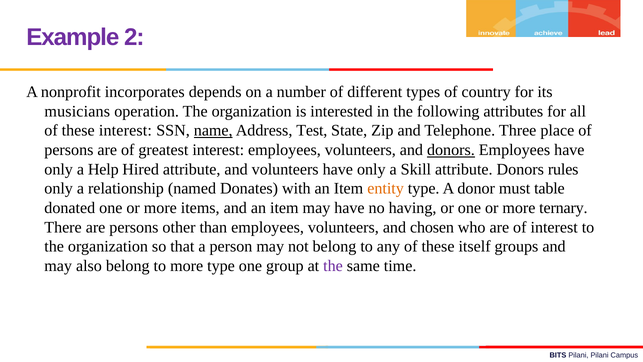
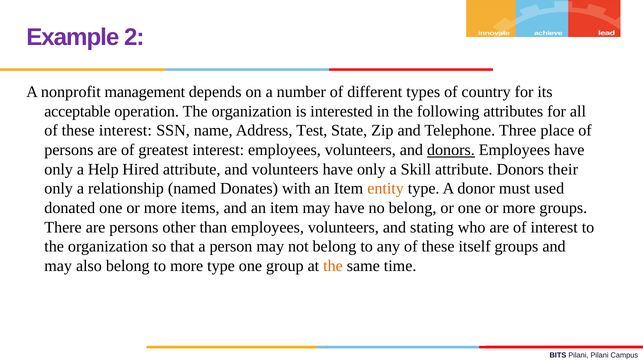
incorporates: incorporates -> management
musicians: musicians -> acceptable
name underline: present -> none
rules: rules -> their
table: table -> used
no having: having -> belong
more ternary: ternary -> groups
chosen: chosen -> stating
the at (333, 266) colour: purple -> orange
